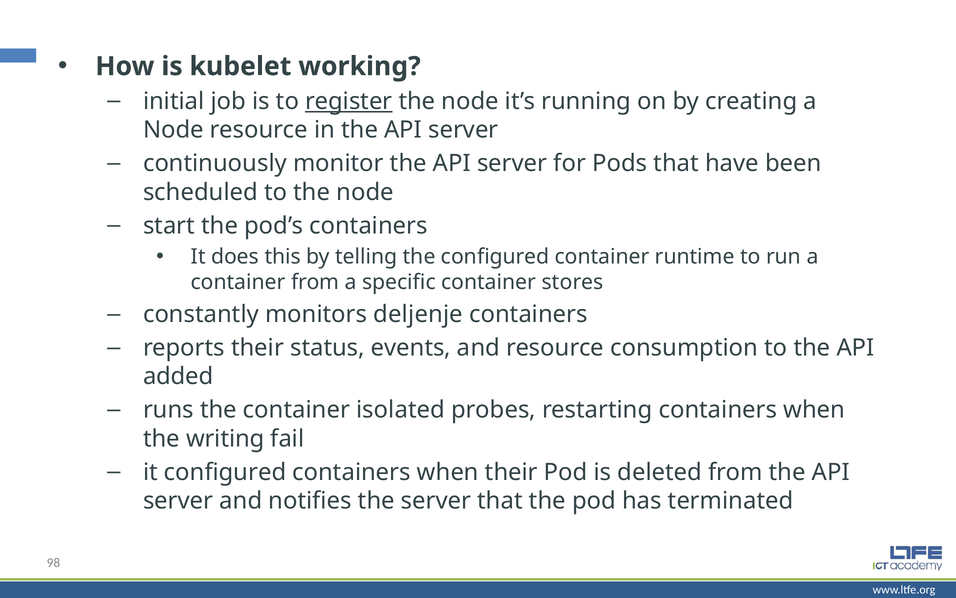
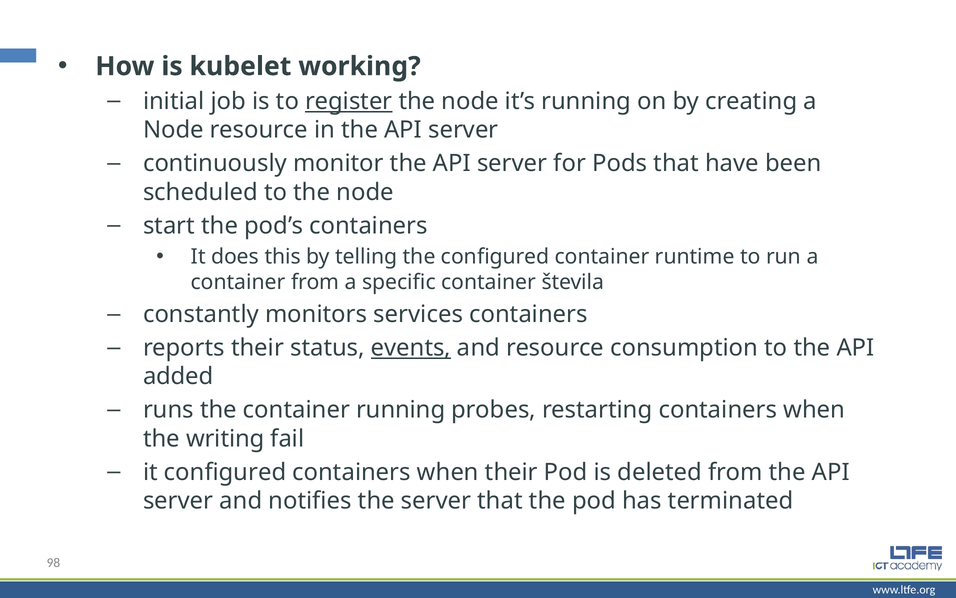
stores: stores -> števila
deljenje: deljenje -> services
events underline: none -> present
container isolated: isolated -> running
